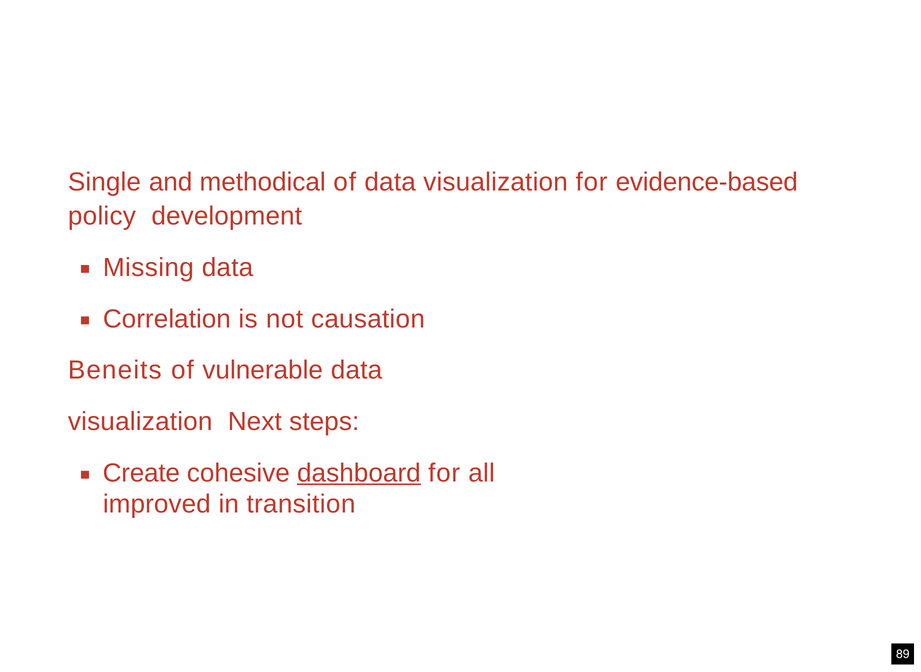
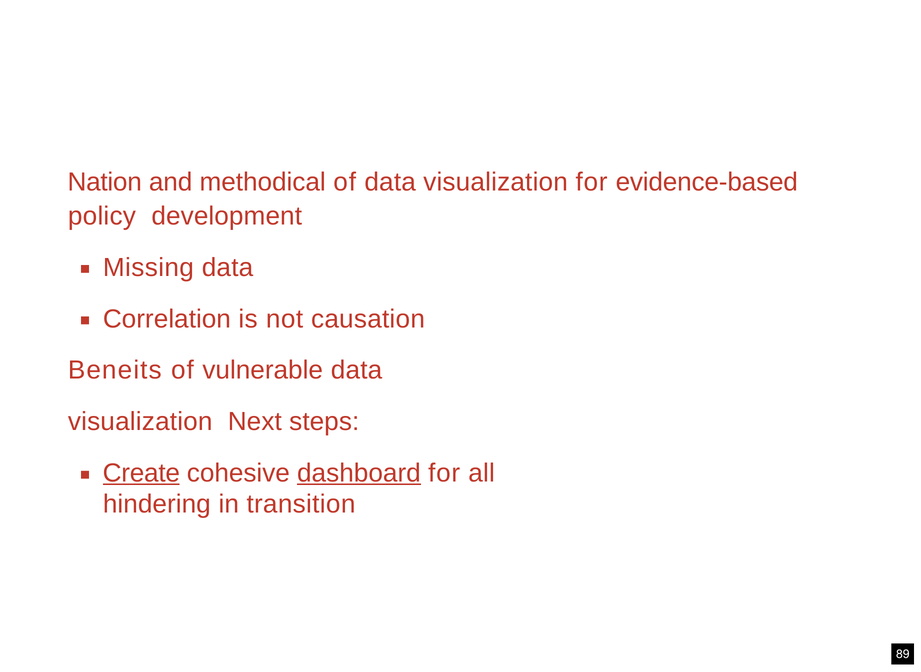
Single: Single -> Nation
Create underline: none -> present
improved: improved -> hindering
